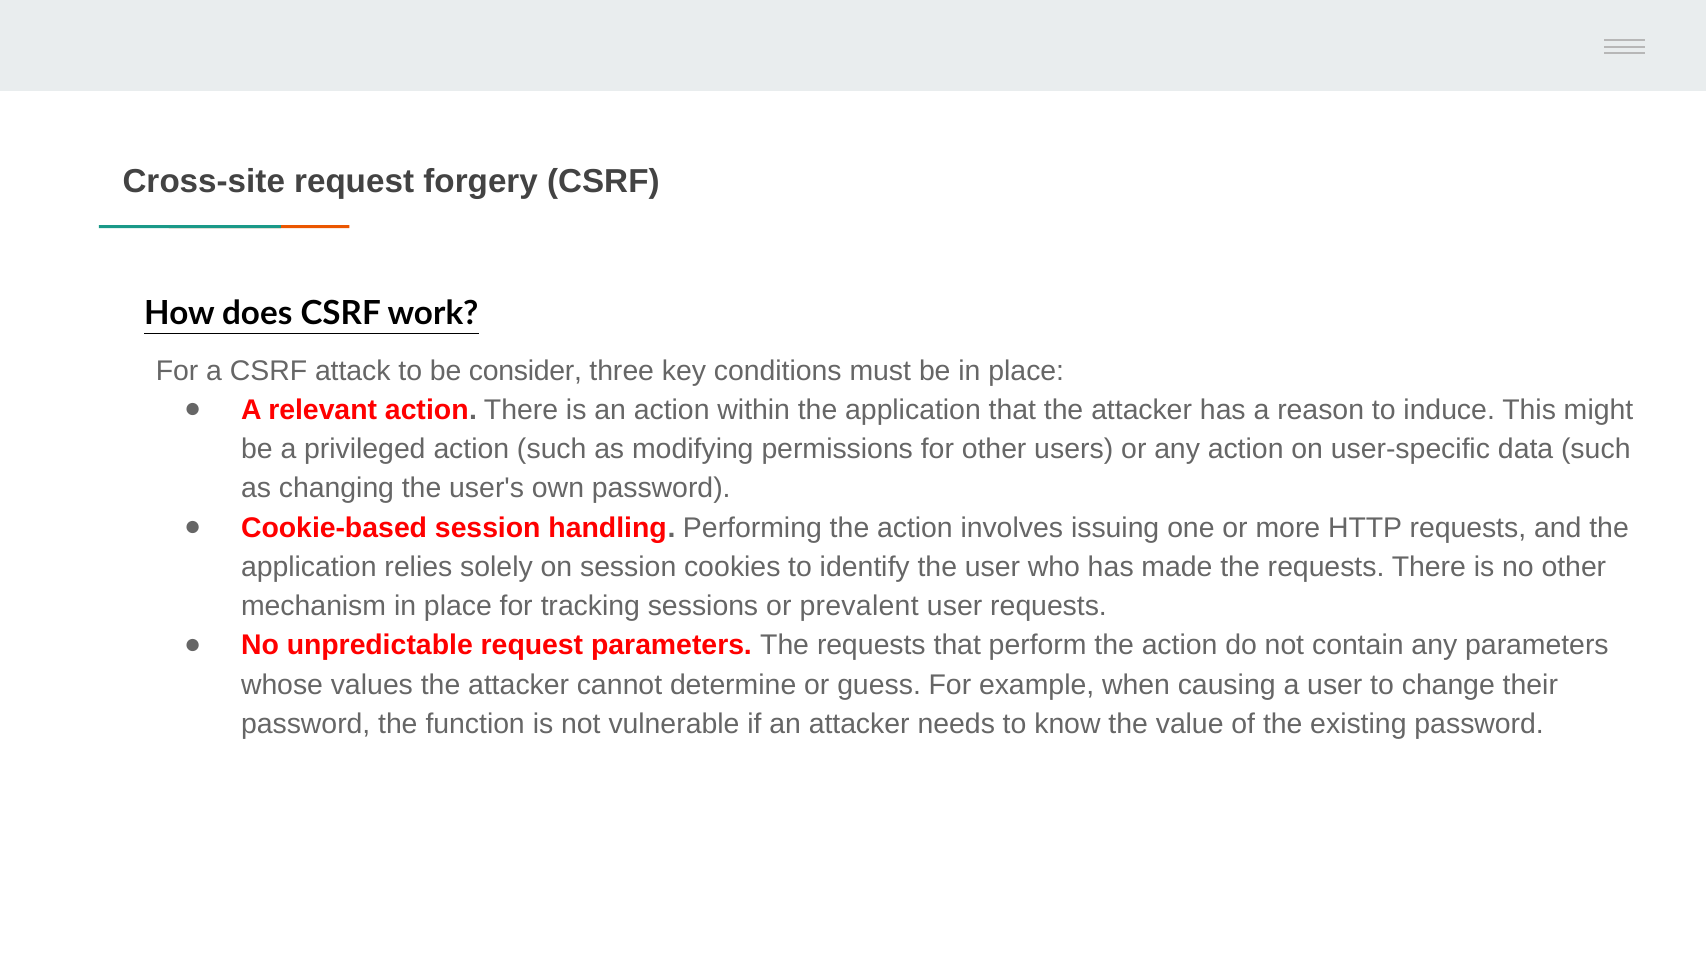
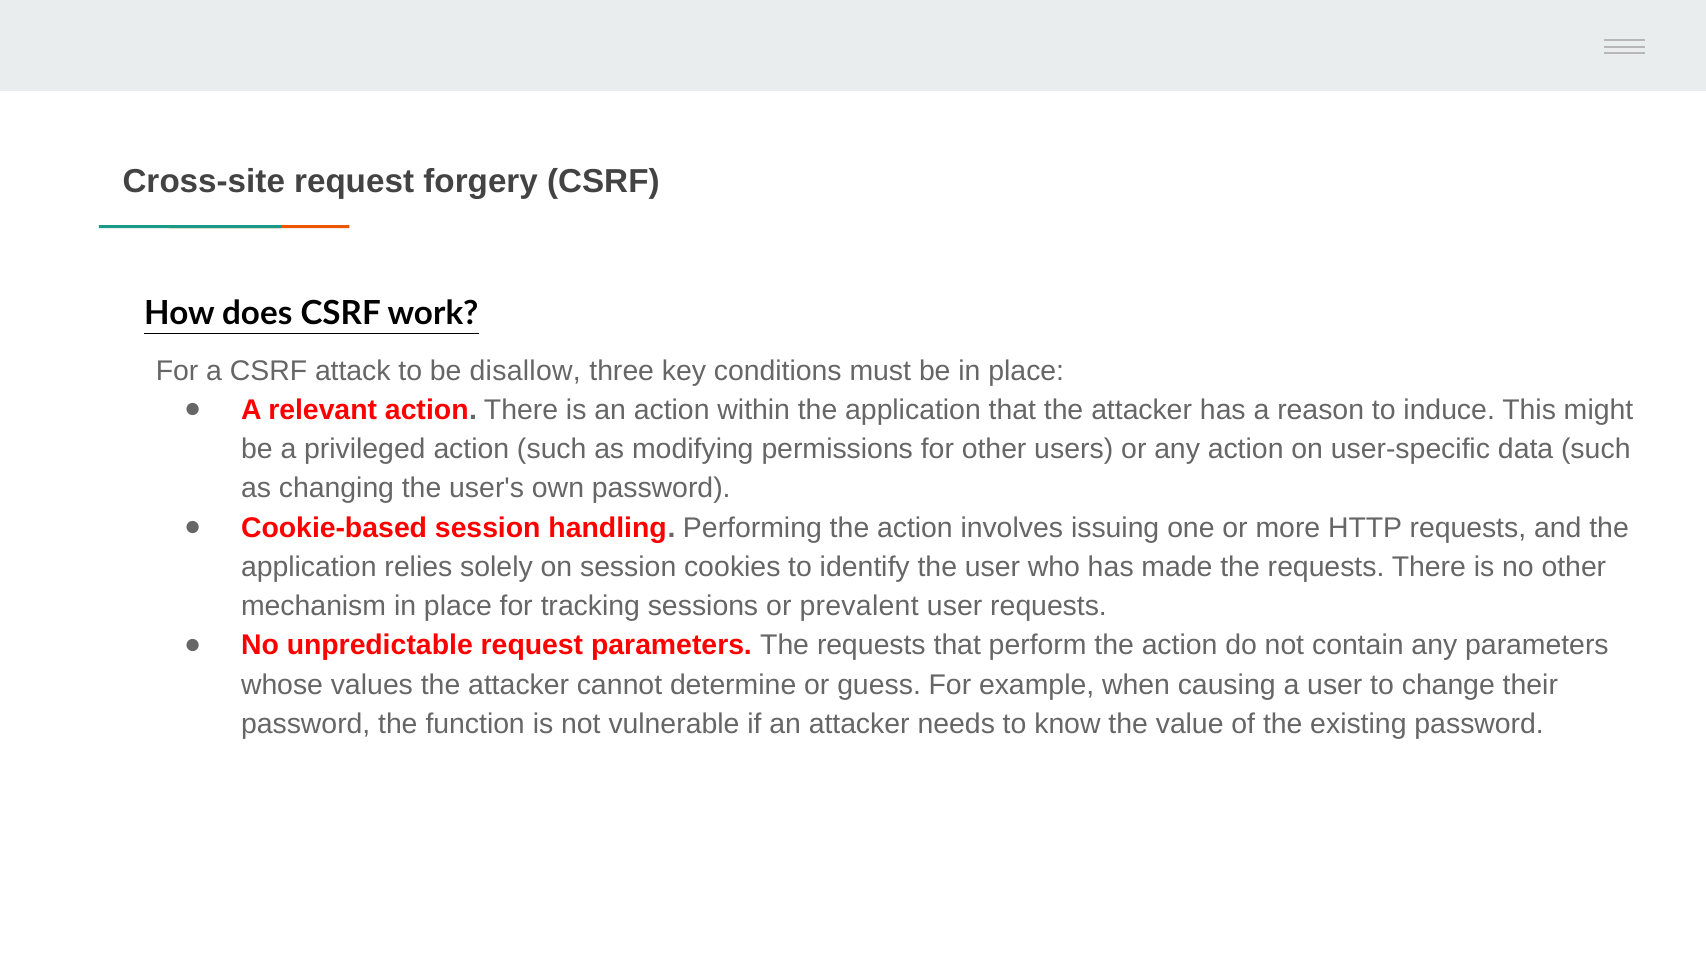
consider: consider -> disallow
